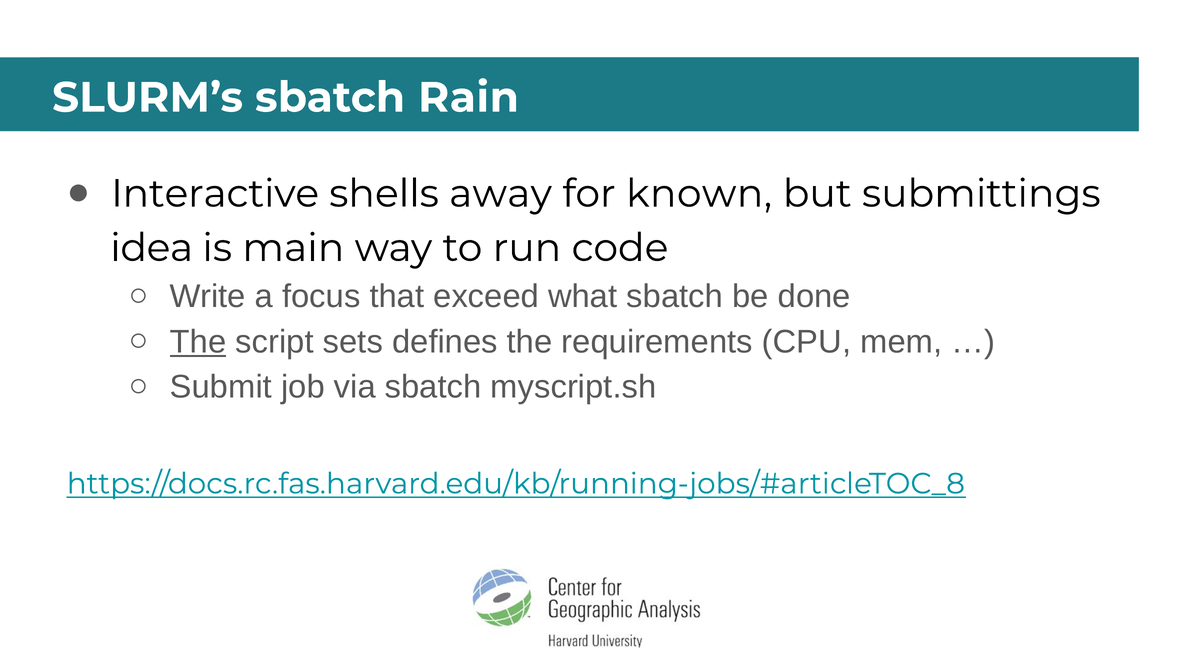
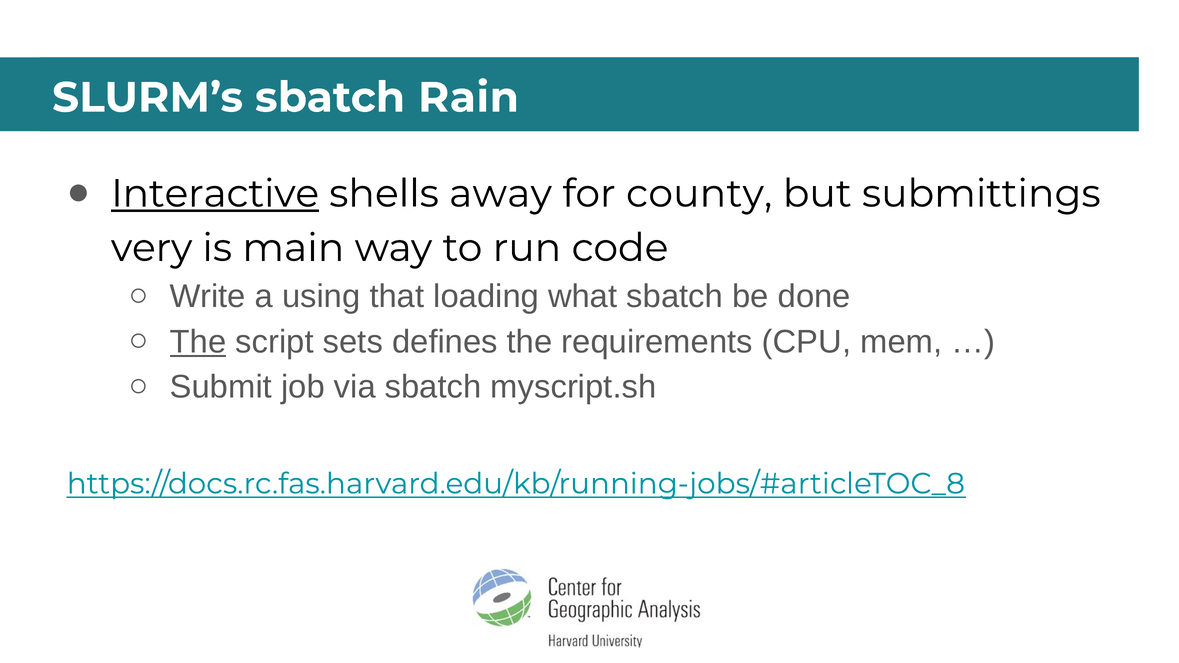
Interactive underline: none -> present
known: known -> county
idea: idea -> very
focus: focus -> using
exceed: exceed -> loading
